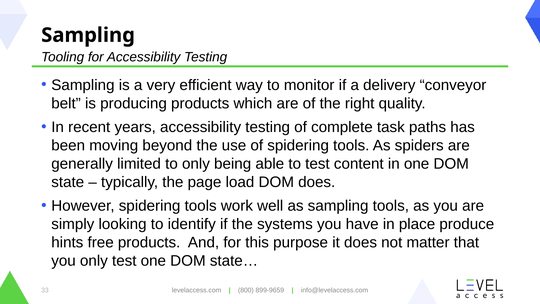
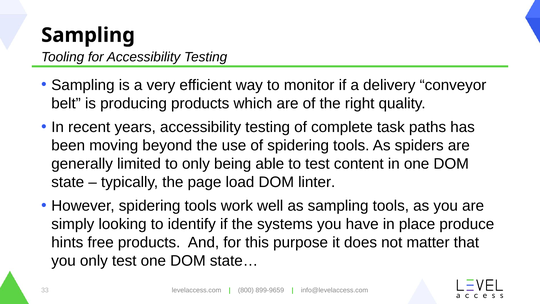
DOM does: does -> linter
